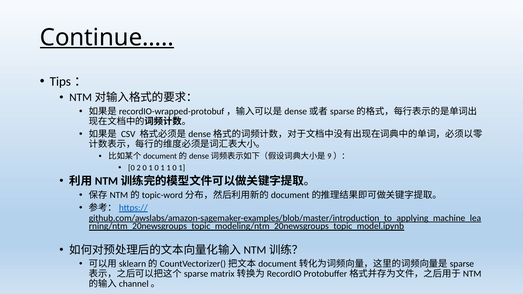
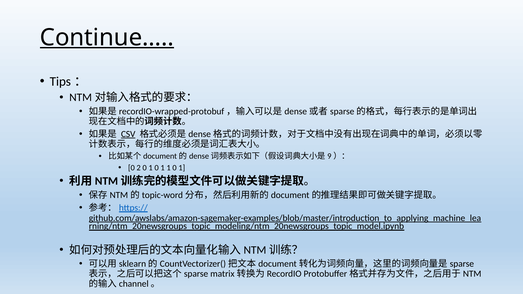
CSV underline: none -> present
